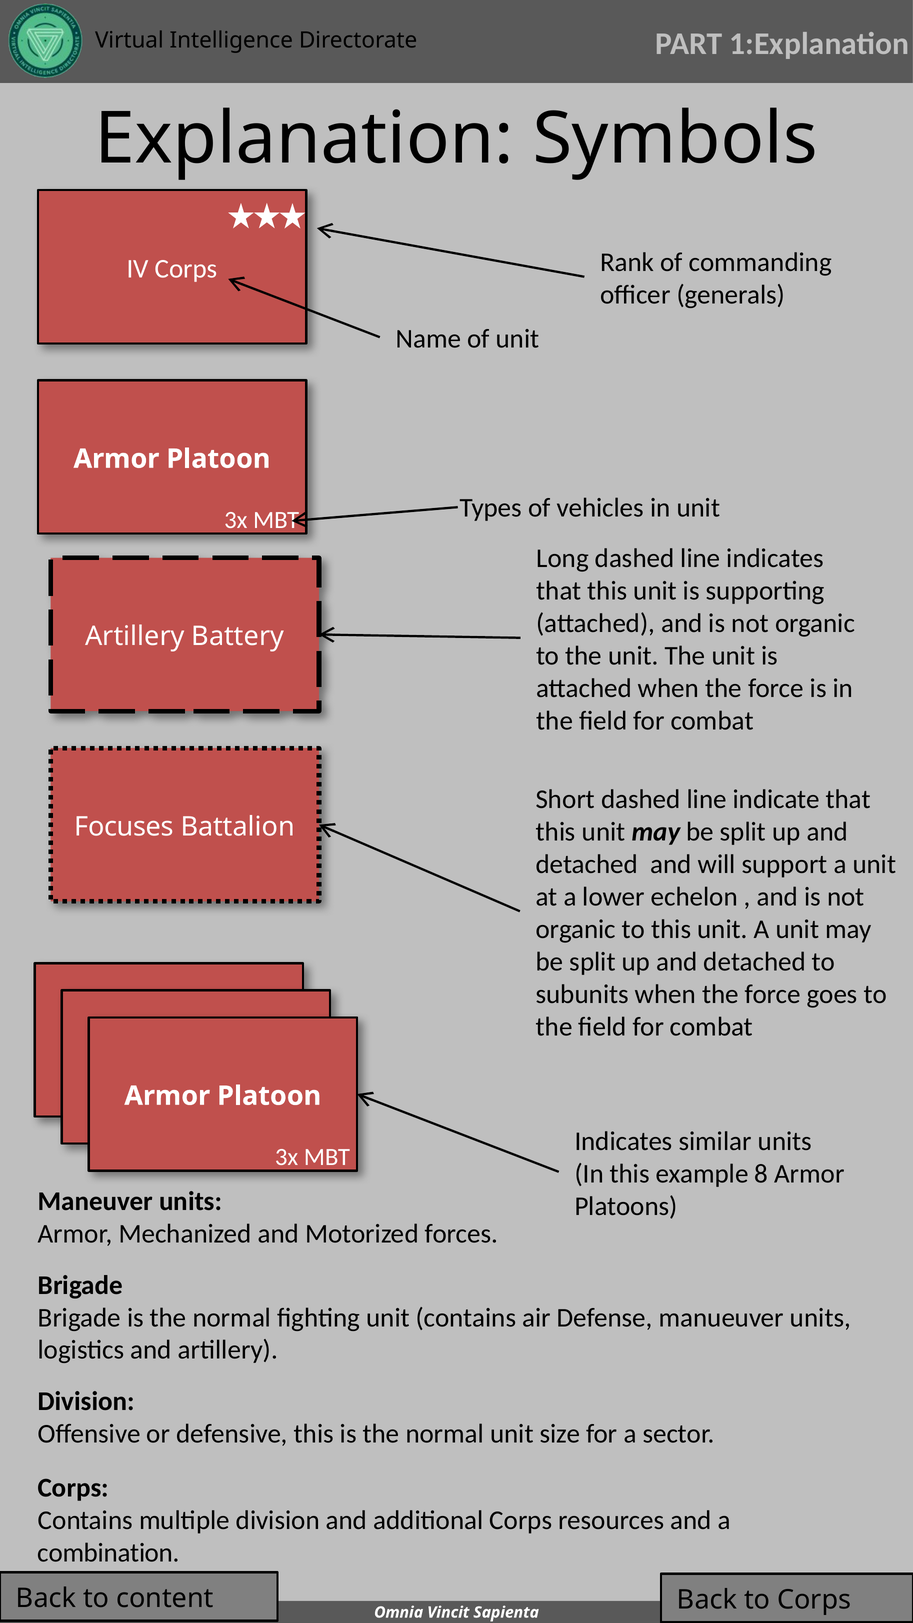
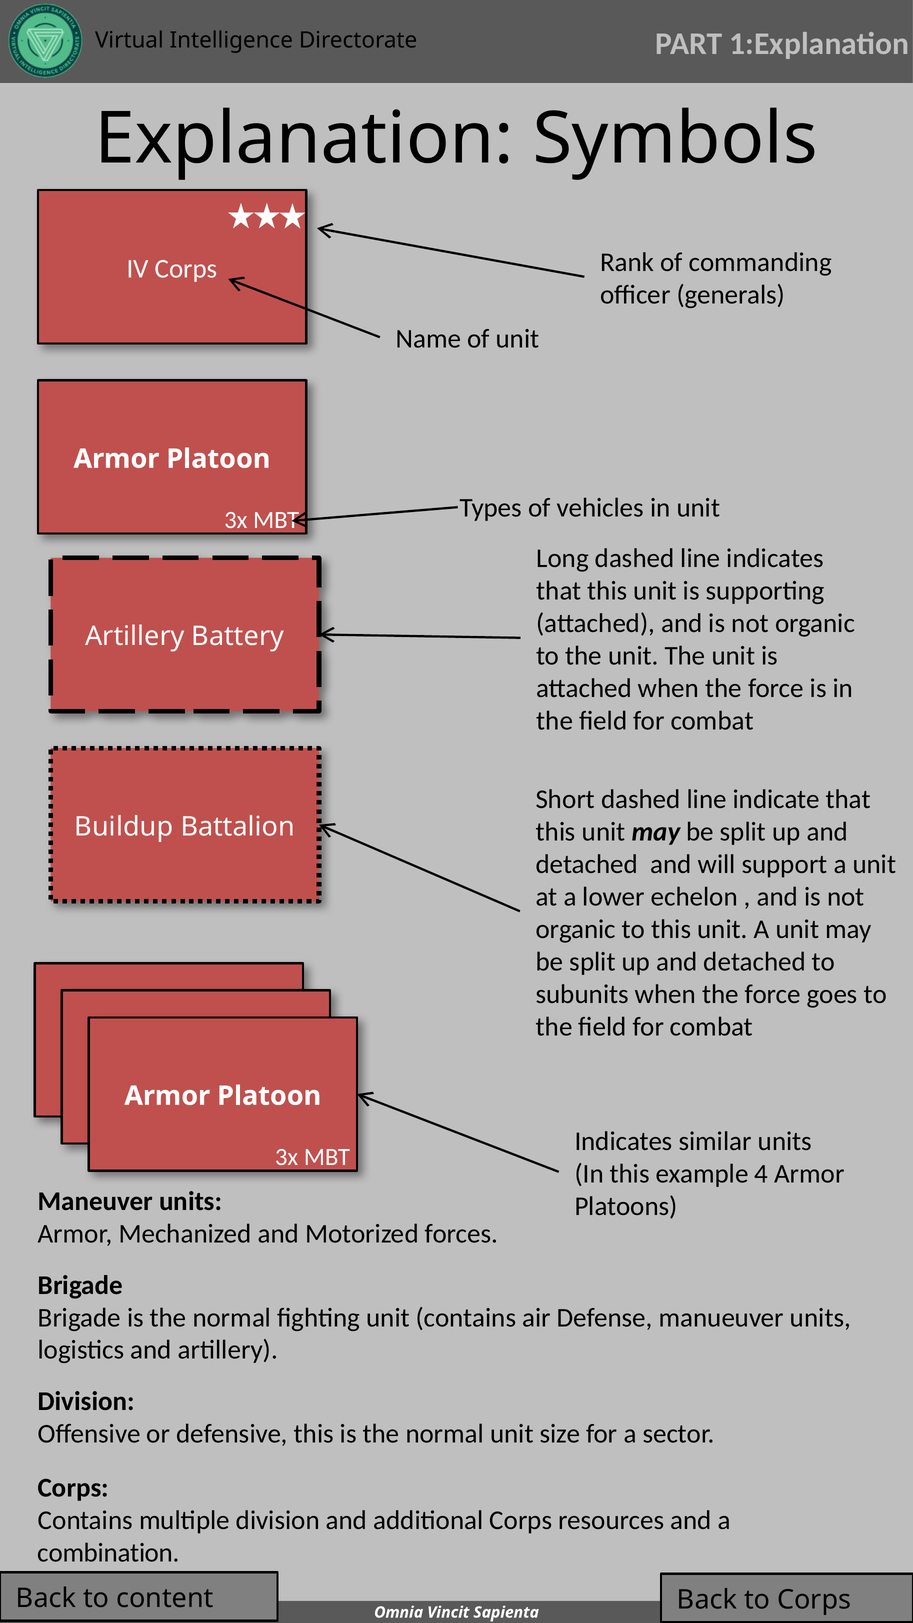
Focuses: Focuses -> Buildup
8: 8 -> 4
